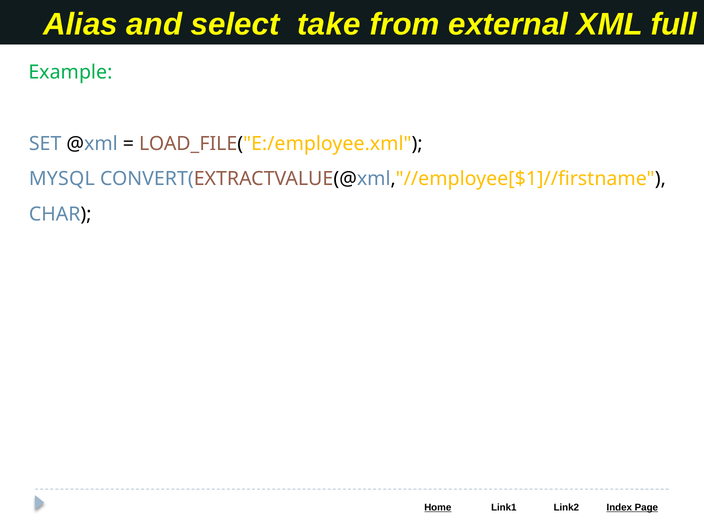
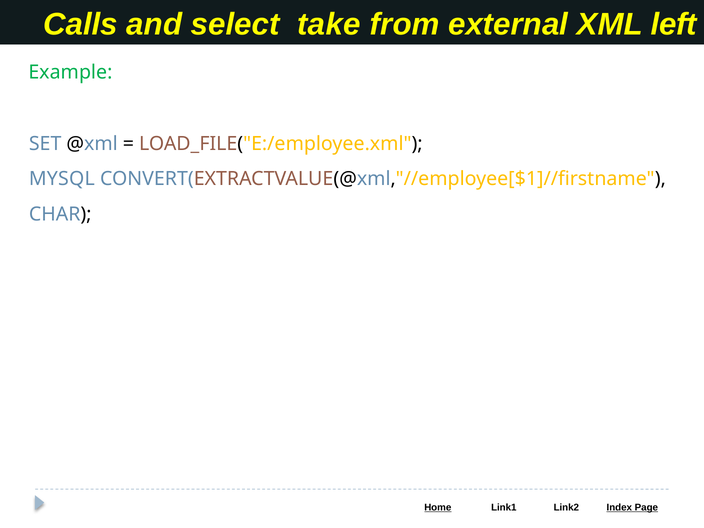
Alias: Alias -> Calls
full: full -> left
